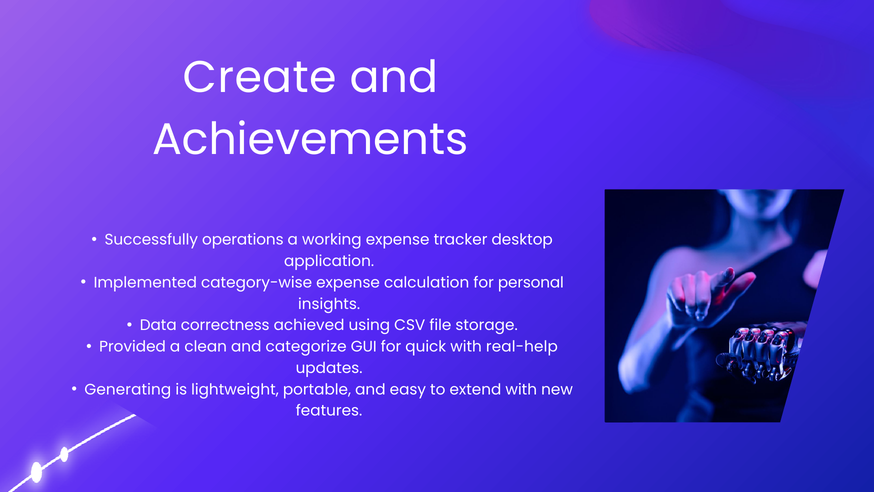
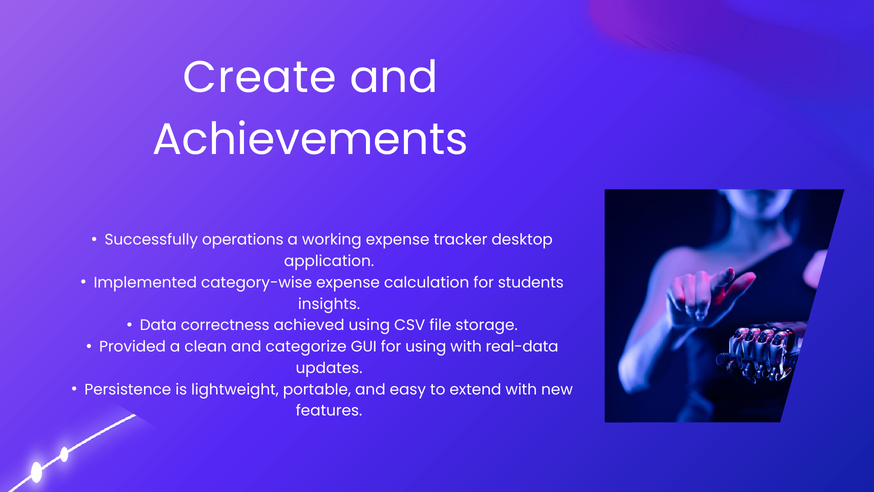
personal: personal -> students
for quick: quick -> using
real-help: real-help -> real-data
Generating: Generating -> Persistence
